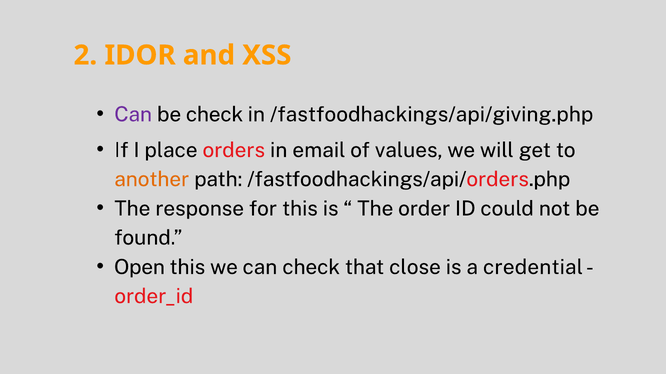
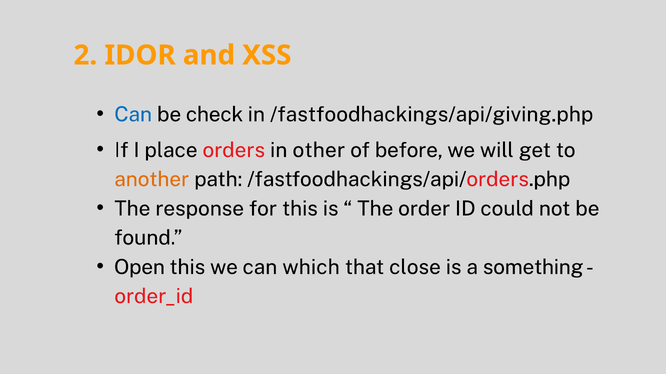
Can at (133, 115) colour: purple -> blue
email: email -> other
values: values -> before
can check: check -> which
credential: credential -> something
